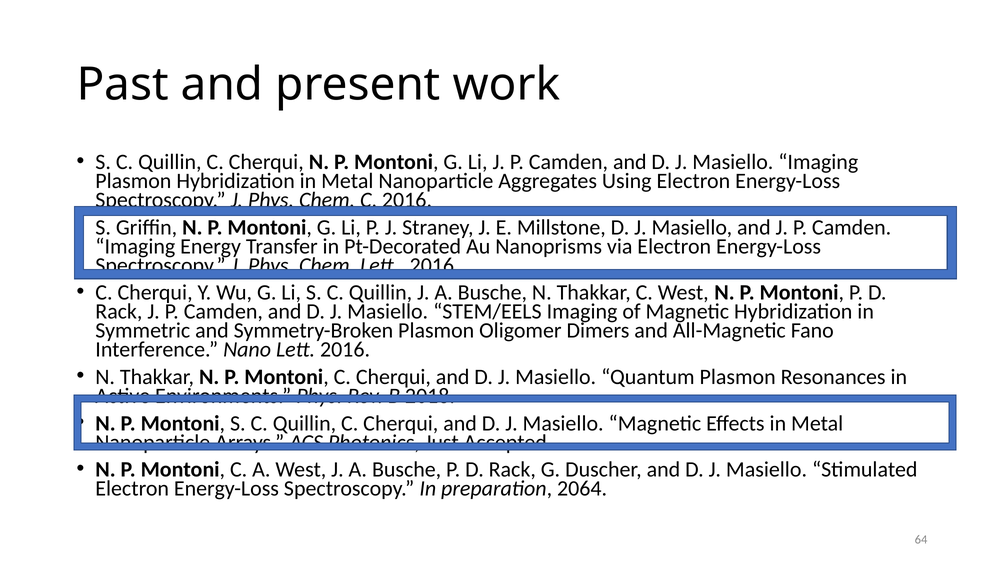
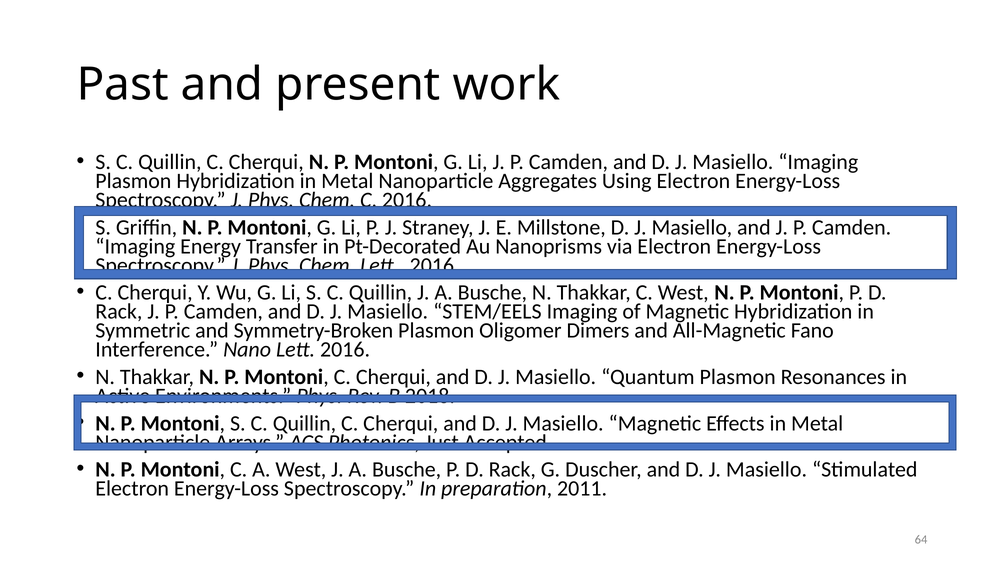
2064: 2064 -> 2011
